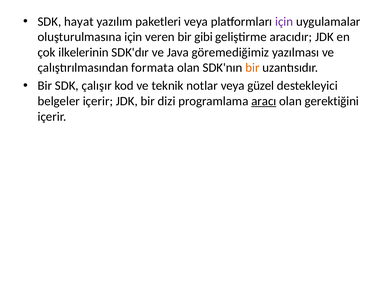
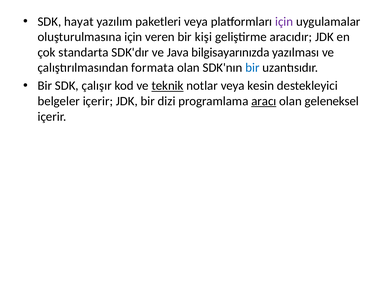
gibi: gibi -> kişi
ilkelerinin: ilkelerinin -> standarta
göremediğimiz: göremediğimiz -> bilgisayarınızda
bir at (252, 68) colour: orange -> blue
teknik underline: none -> present
güzel: güzel -> kesin
gerektiğini: gerektiğini -> geleneksel
